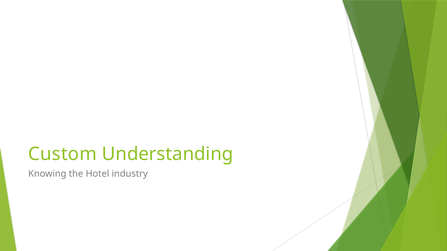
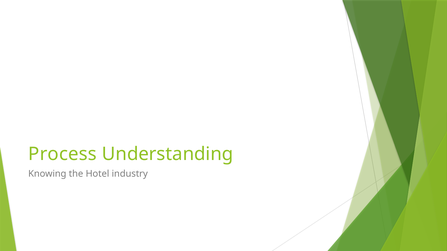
Custom: Custom -> Process
